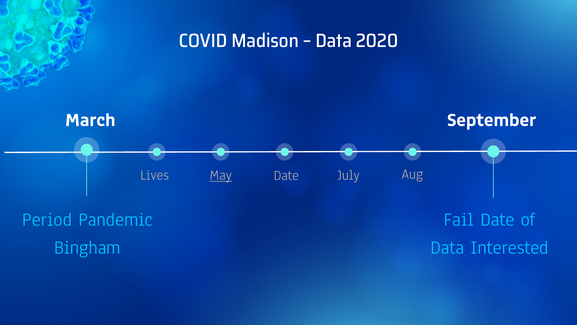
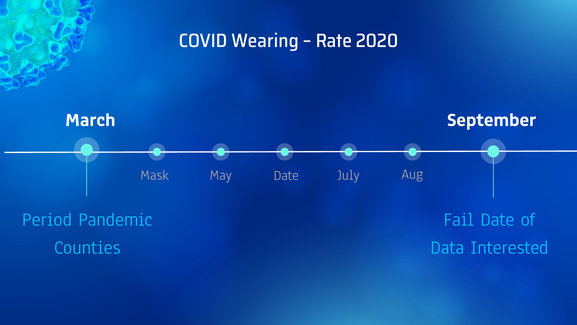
Madison: Madison -> Wearing
Data at (334, 41): Data -> Rate
Lives: Lives -> Mask
May underline: present -> none
Bingham: Bingham -> Counties
